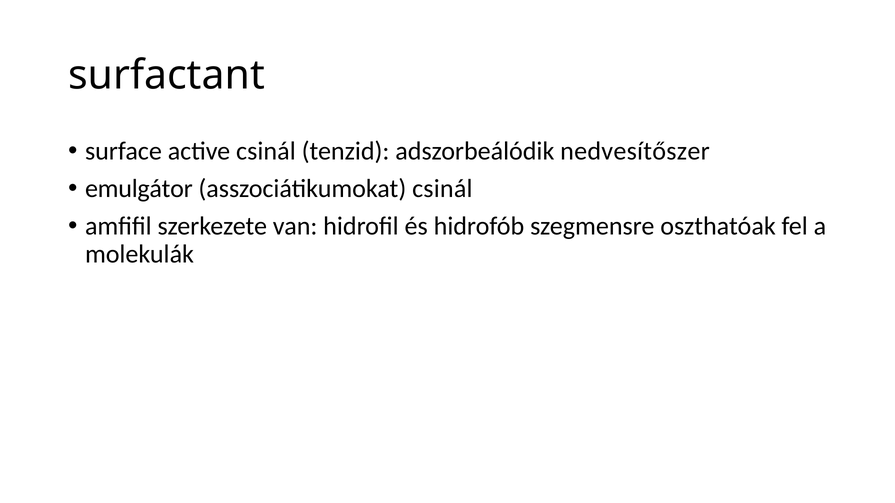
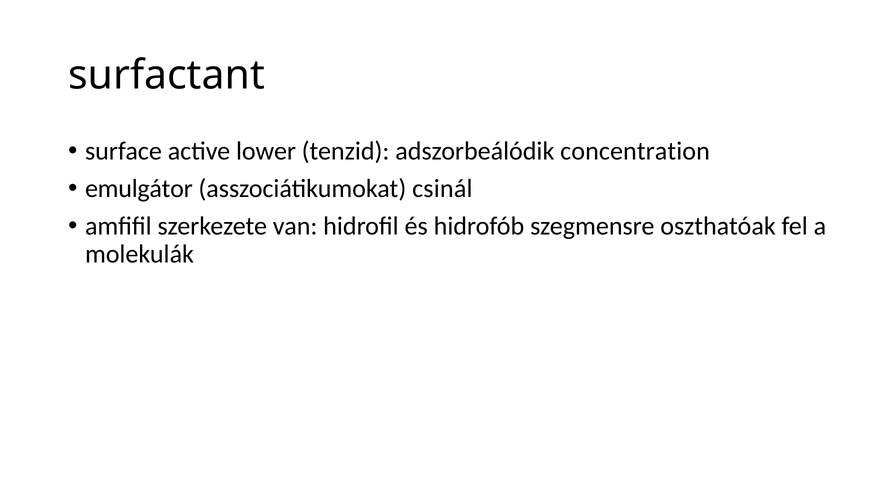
active csinál: csinál -> lower
nedvesítőszer: nedvesítőszer -> concentration
